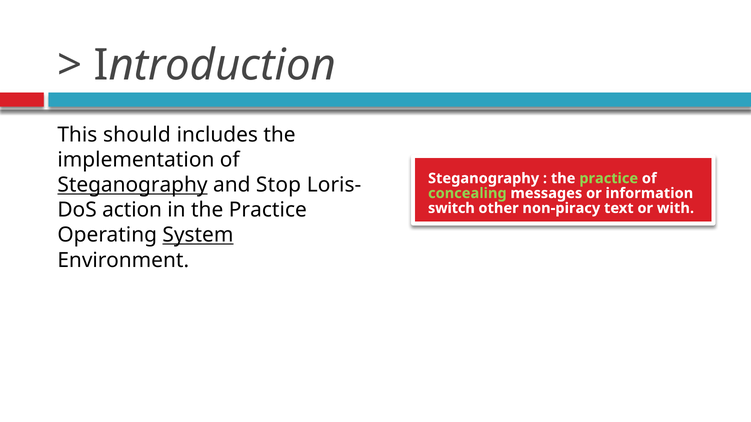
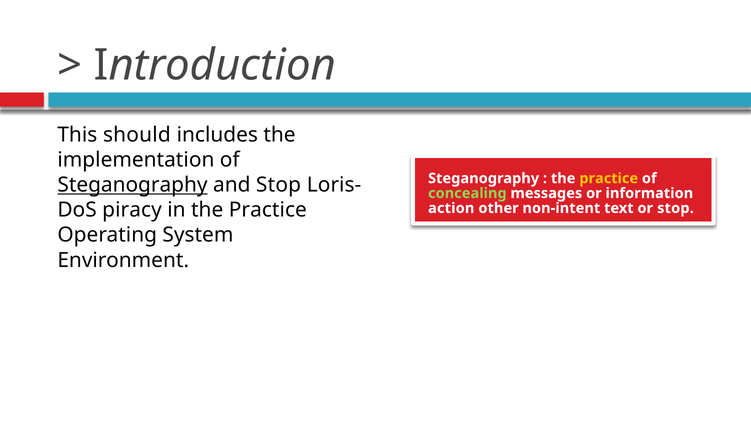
practice at (609, 179) colour: light green -> yellow
action: action -> piracy
switch: switch -> action
non-piracy: non-piracy -> non-intent
or with: with -> stop
System underline: present -> none
